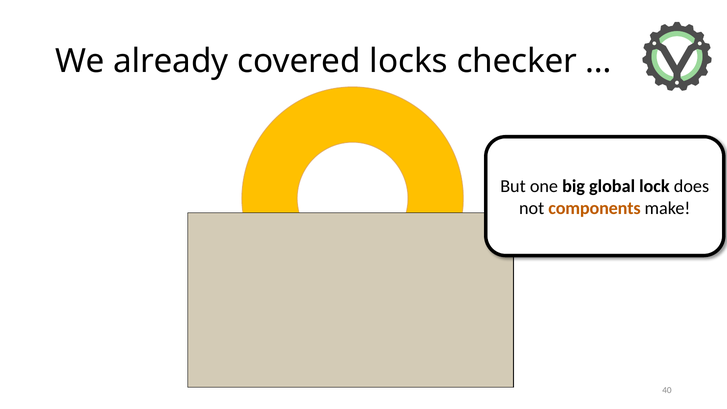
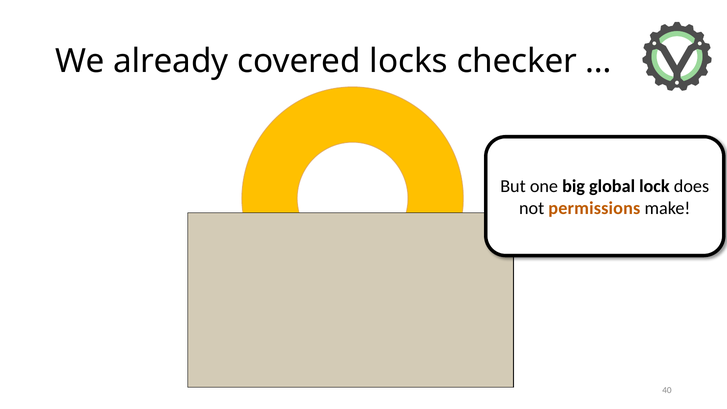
components: components -> permissions
